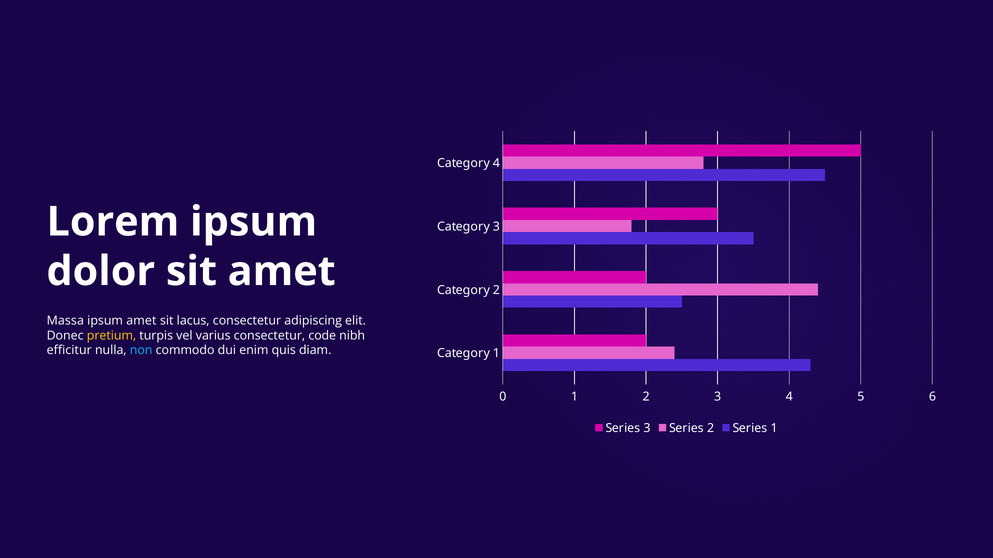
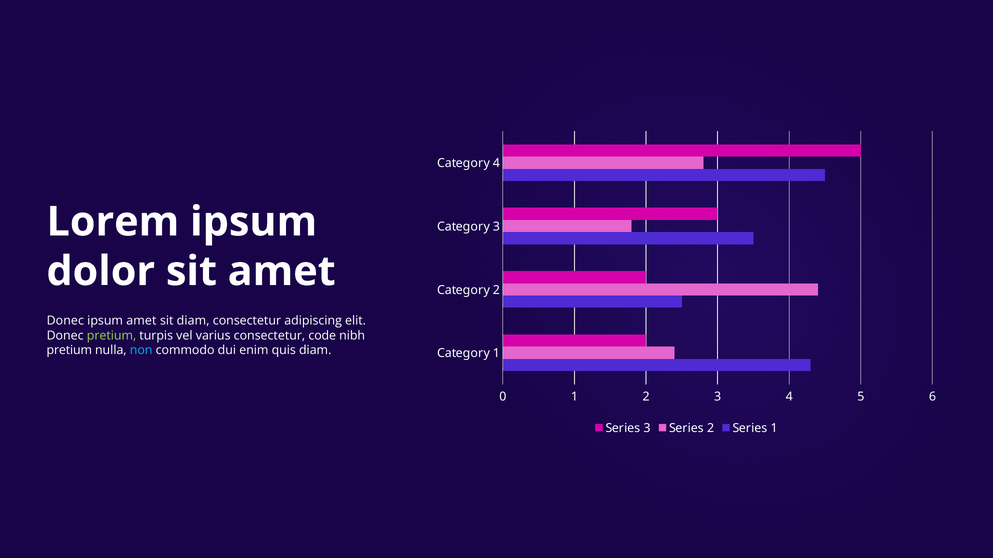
Massa at (65, 321): Massa -> Donec
sit lacus: lacus -> diam
pretium at (112, 336) colour: yellow -> light green
efficitur at (69, 351): efficitur -> pretium
